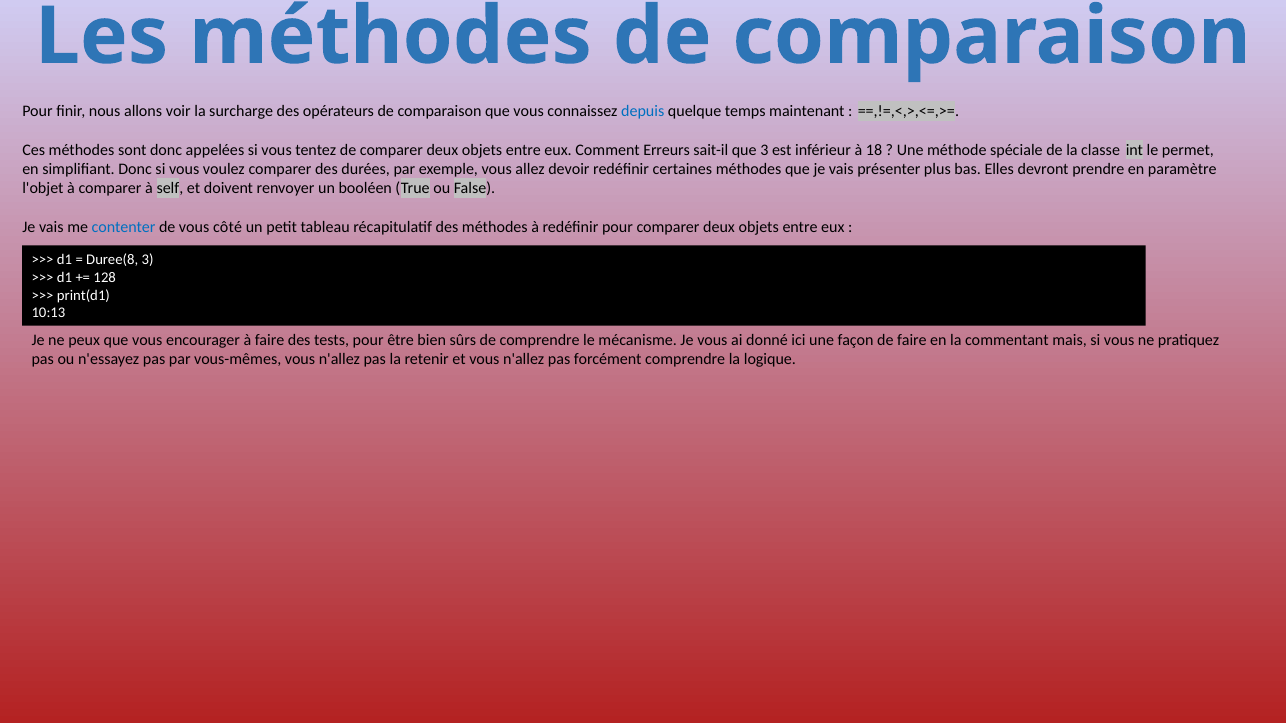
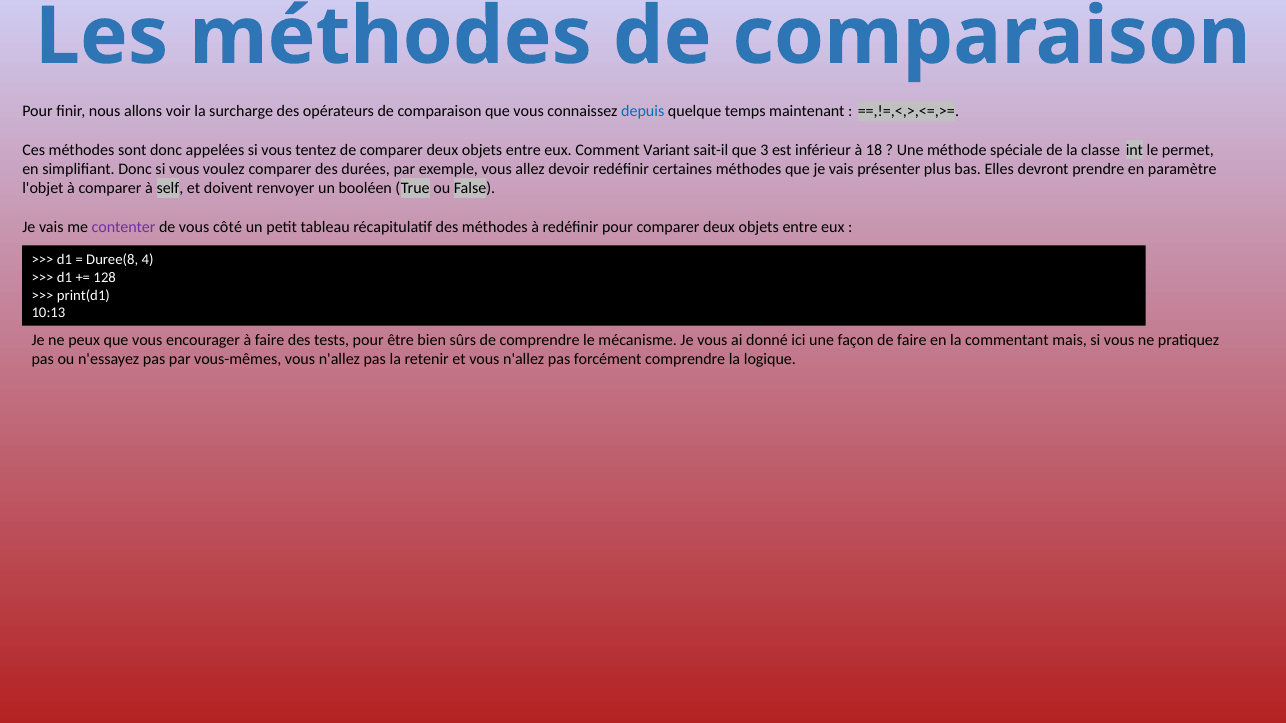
Erreurs: Erreurs -> Variant
contenter colour: blue -> purple
Duree(8 3: 3 -> 4
